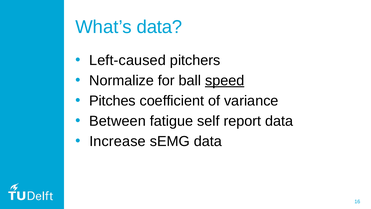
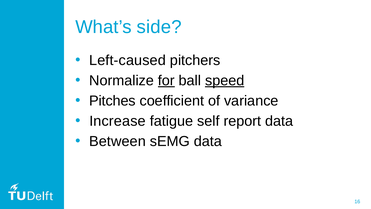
What’s data: data -> side
for underline: none -> present
Between: Between -> Increase
Increase: Increase -> Between
